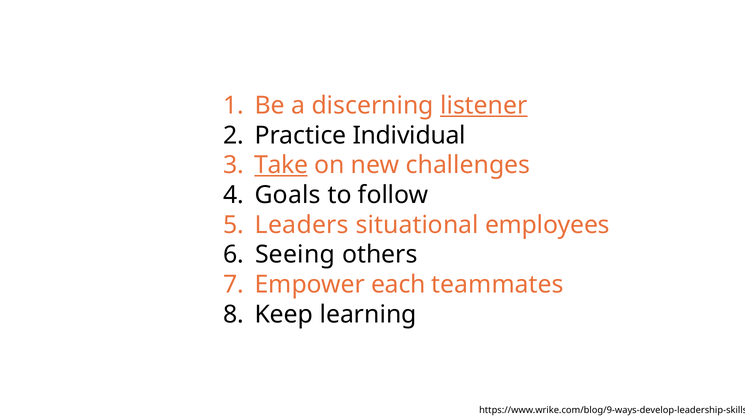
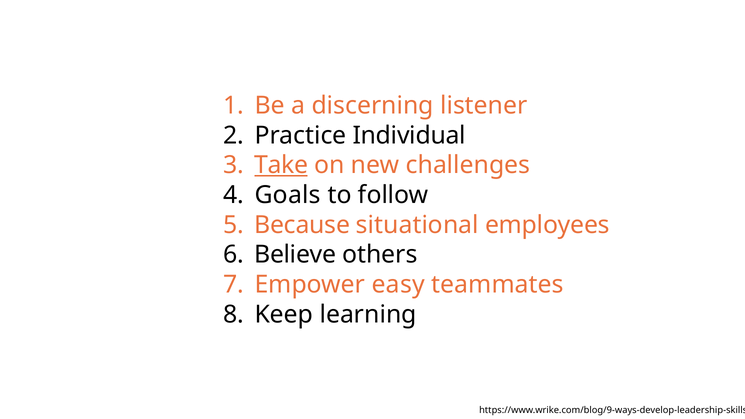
listener underline: present -> none
Leaders: Leaders -> Because
Seeing: Seeing -> Believe
each: each -> easy
